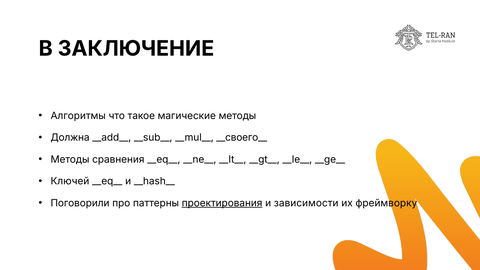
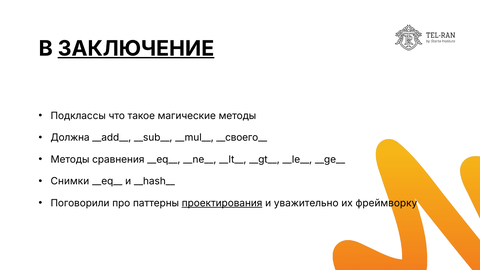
ЗАКЛЮЧЕНИЕ underline: none -> present
Алгоритмы: Алгоритмы -> Подклассы
Ключей: Ключей -> Снимки
зависимости: зависимости -> уважительно
